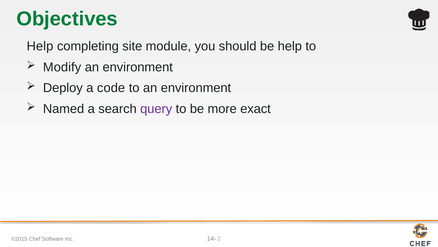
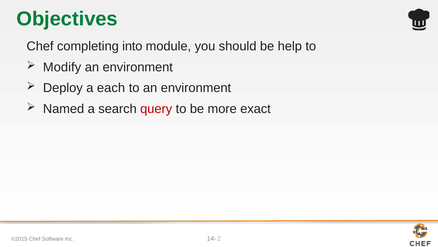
Help at (40, 46): Help -> Chef
site: site -> into
code: code -> each
query colour: purple -> red
